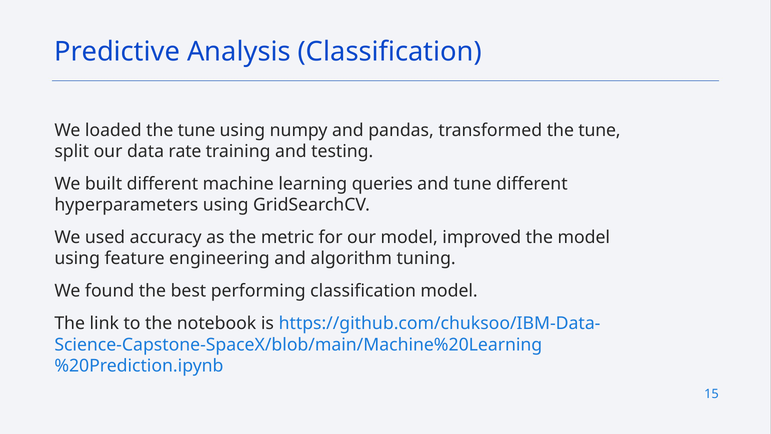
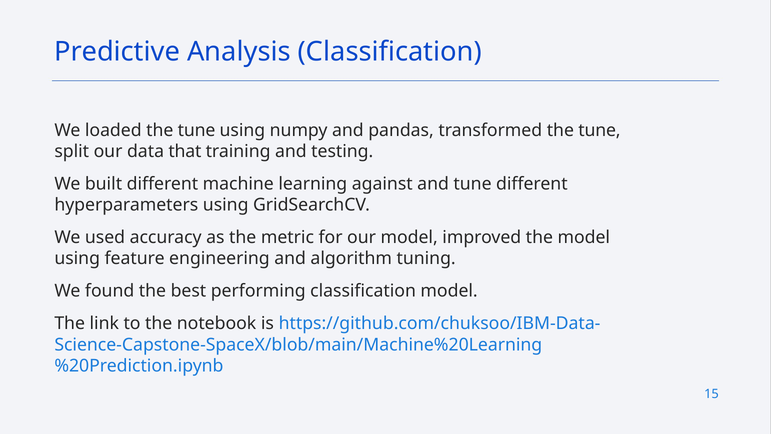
rate: rate -> that
queries: queries -> against
